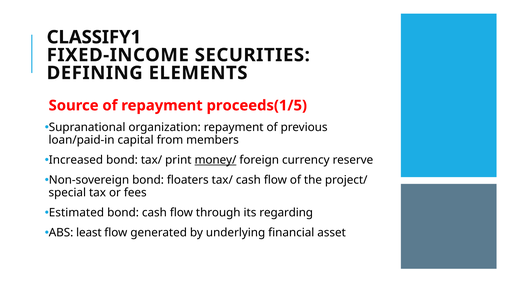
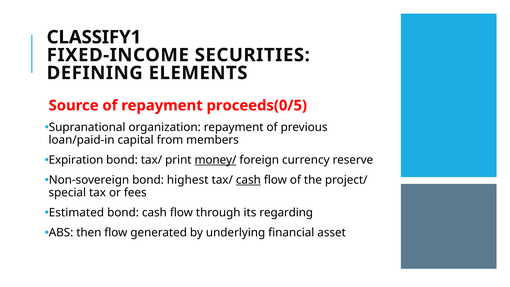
proceeds(1/5: proceeds(1/5 -> proceeds(0/5
Increased: Increased -> Expiration
floaters: floaters -> highest
cash at (248, 180) underline: none -> present
least: least -> then
